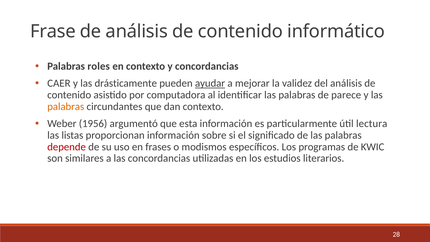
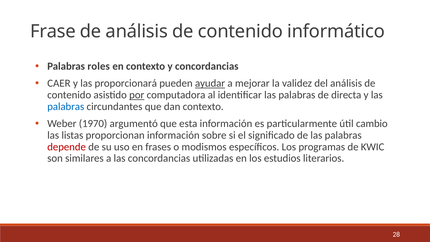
drásticamente: drásticamente -> proporcionará
por underline: none -> present
parece: parece -> directa
palabras at (66, 107) colour: orange -> blue
1956: 1956 -> 1970
lectura: lectura -> cambio
